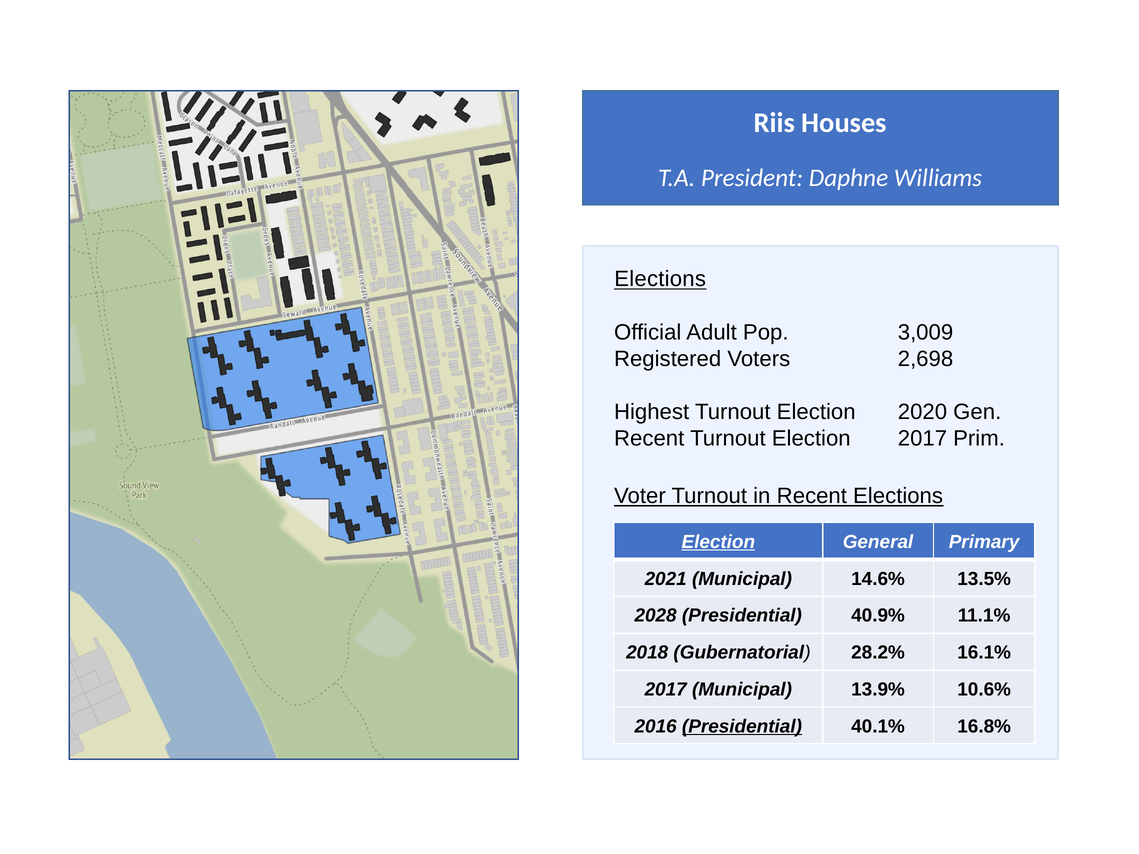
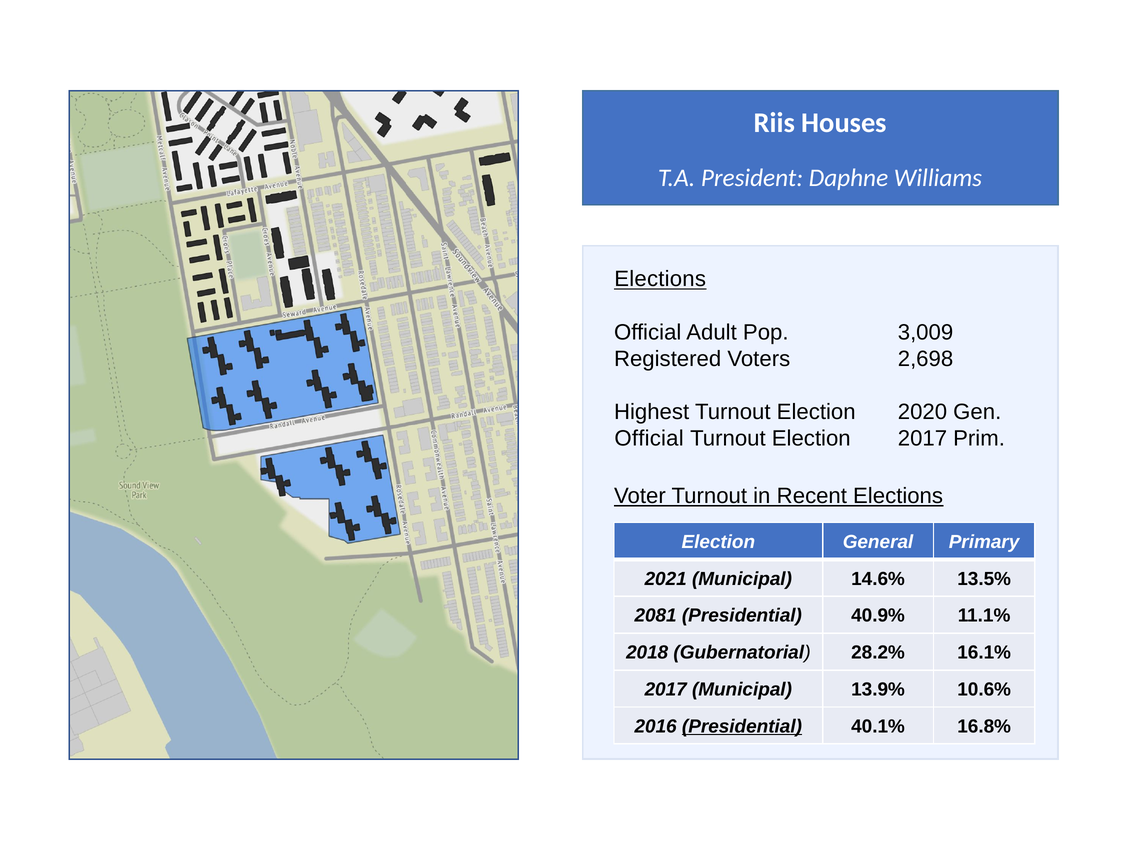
Recent at (649, 439): Recent -> Official
Election at (718, 542) underline: present -> none
2028: 2028 -> 2081
